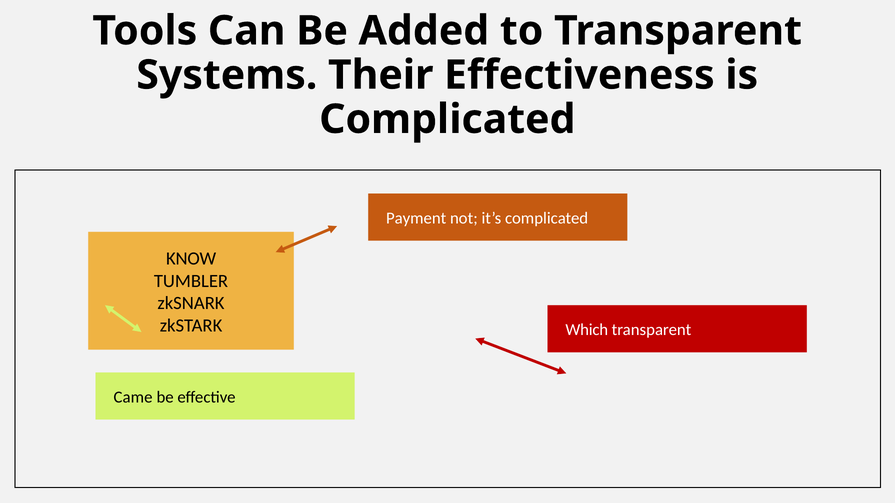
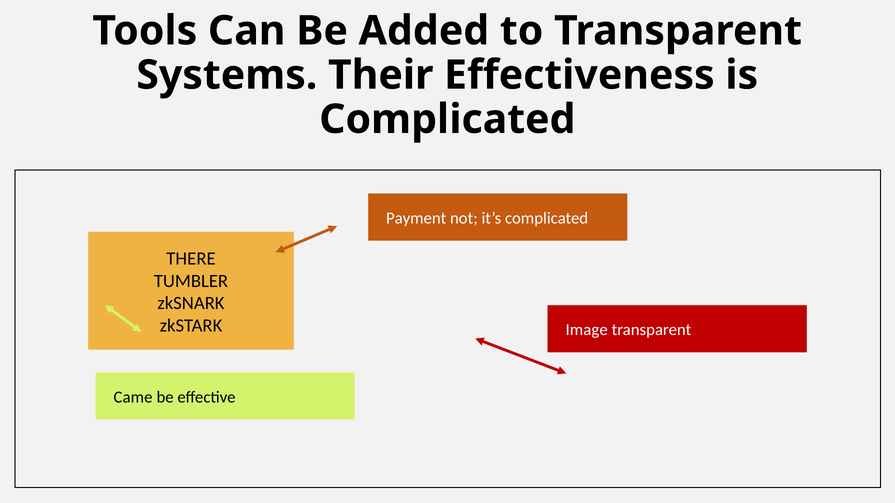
KNOW: KNOW -> THERE
Which: Which -> Image
